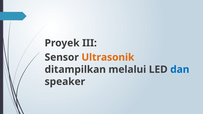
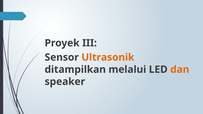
dan colour: blue -> orange
